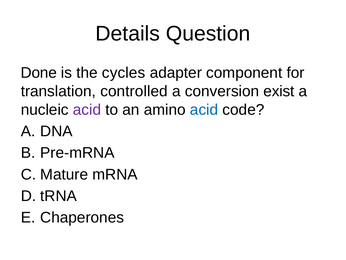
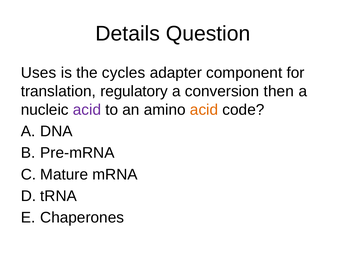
Done: Done -> Uses
controlled: controlled -> regulatory
exist: exist -> then
acid at (204, 109) colour: blue -> orange
